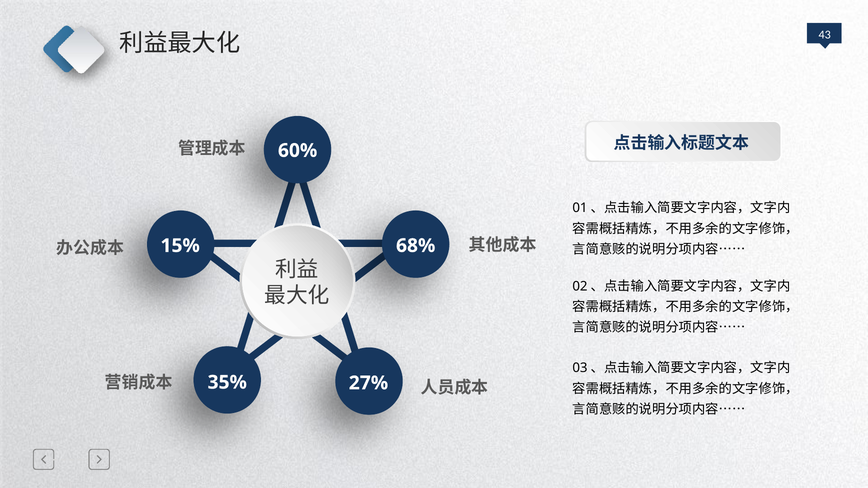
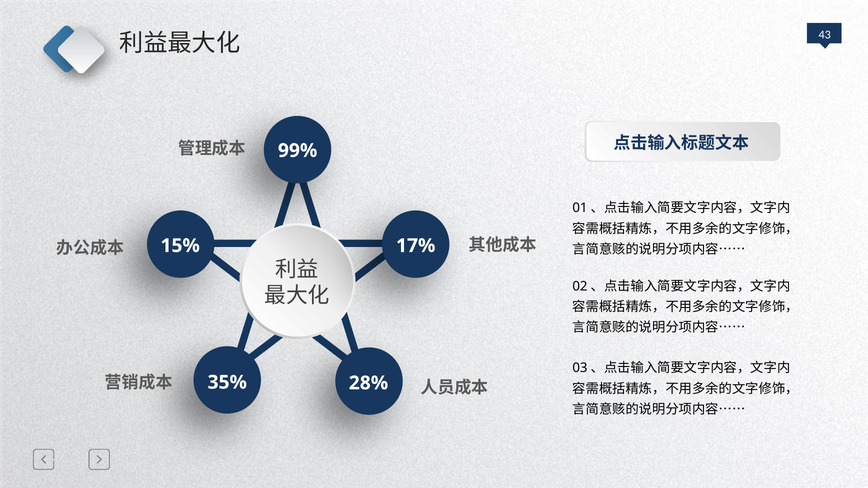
60%: 60% -> 99%
68%: 68% -> 17%
27%: 27% -> 28%
